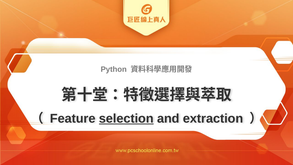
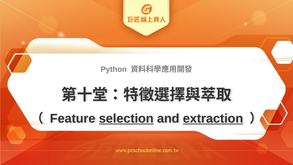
extraction underline: none -> present
